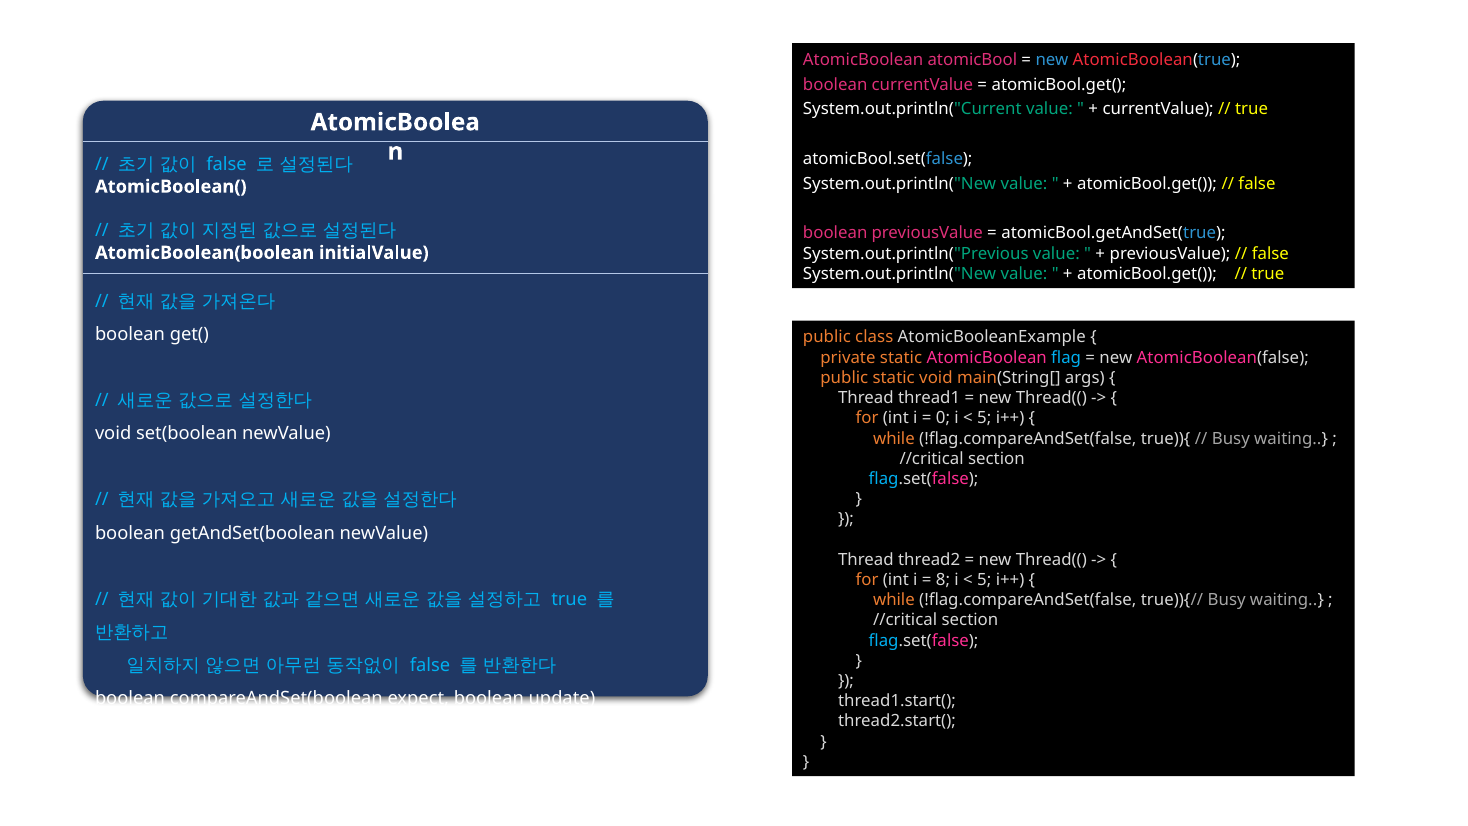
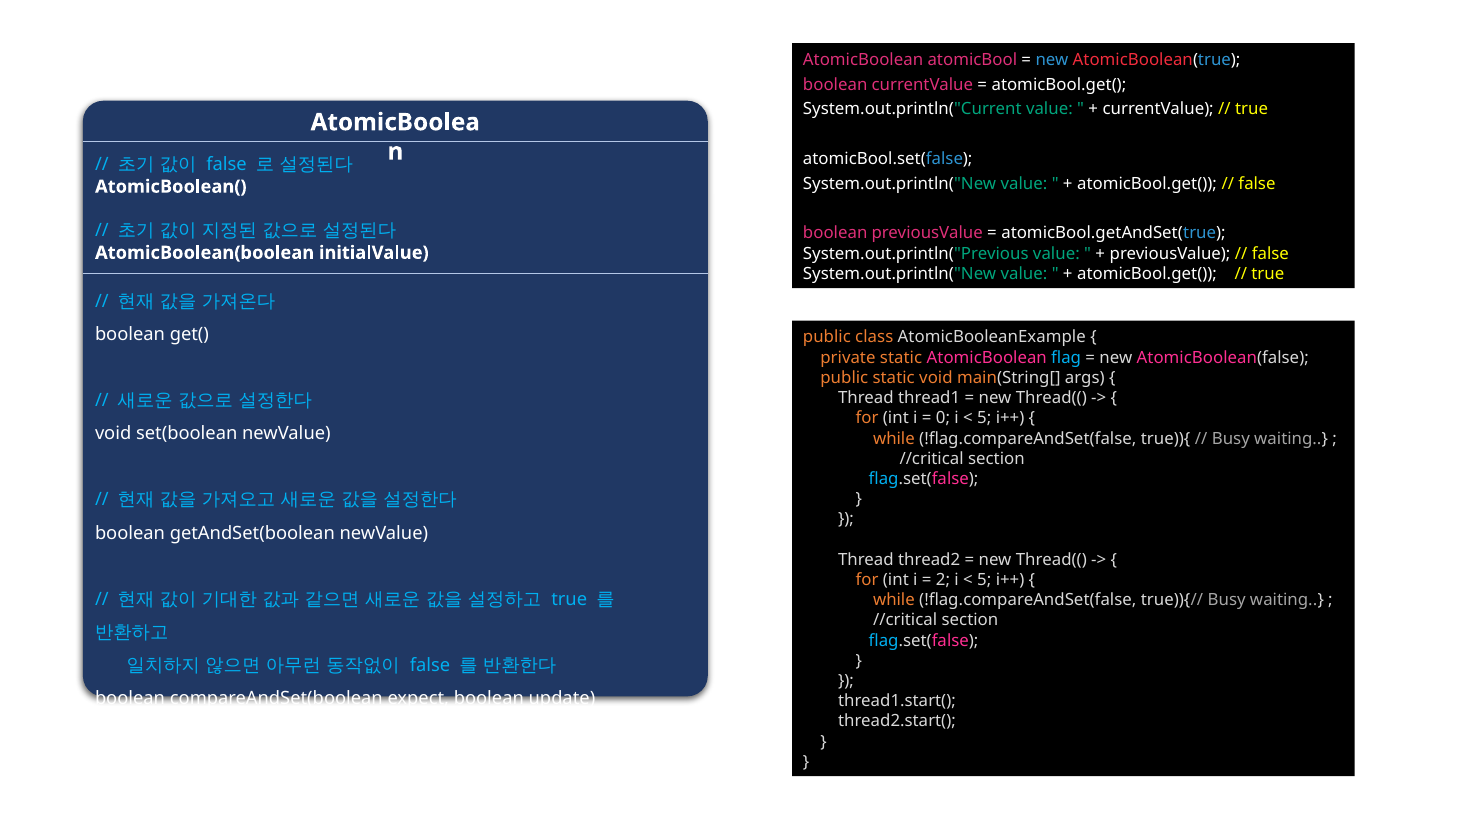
8: 8 -> 2
